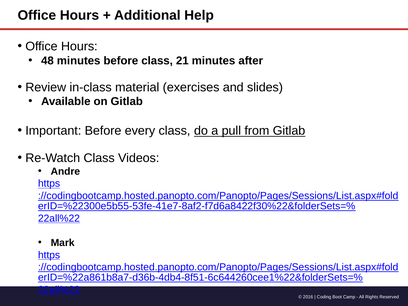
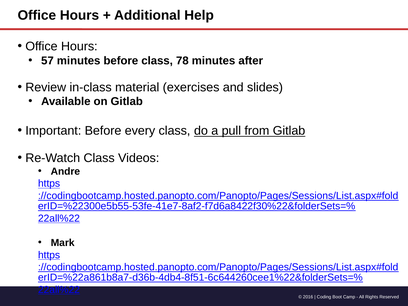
48: 48 -> 57
21: 21 -> 78
